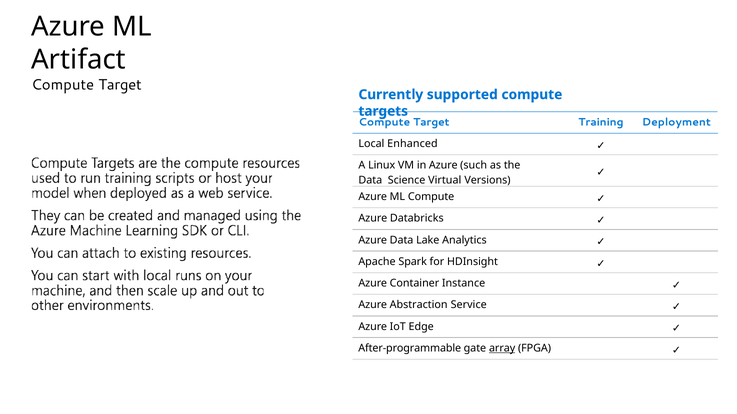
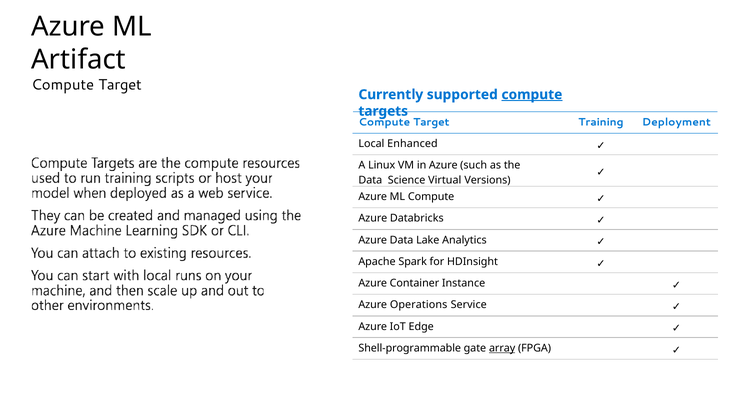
compute at (532, 95) underline: none -> present
Abstraction: Abstraction -> Operations
After-programmable: After-programmable -> Shell-programmable
